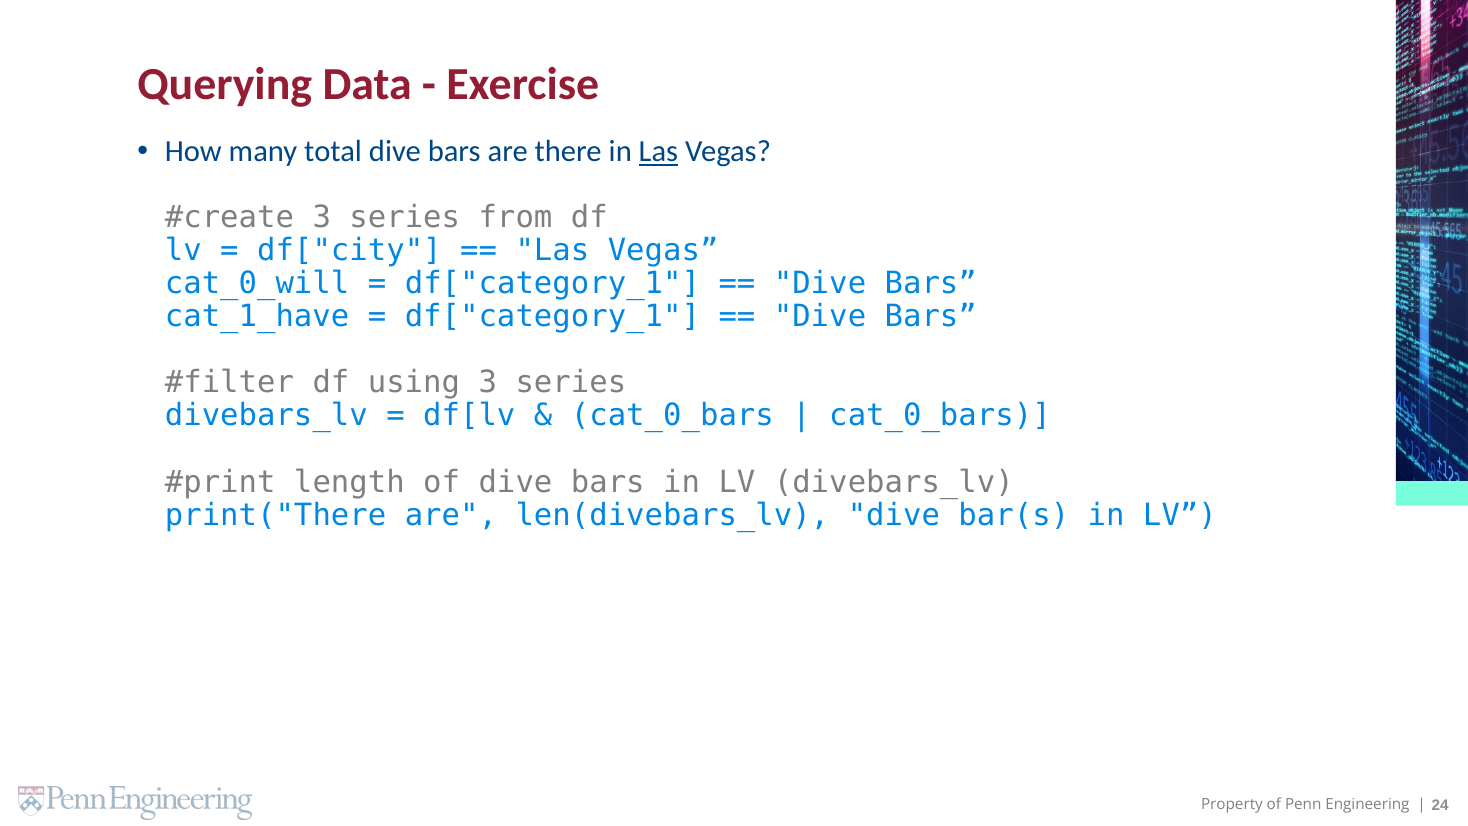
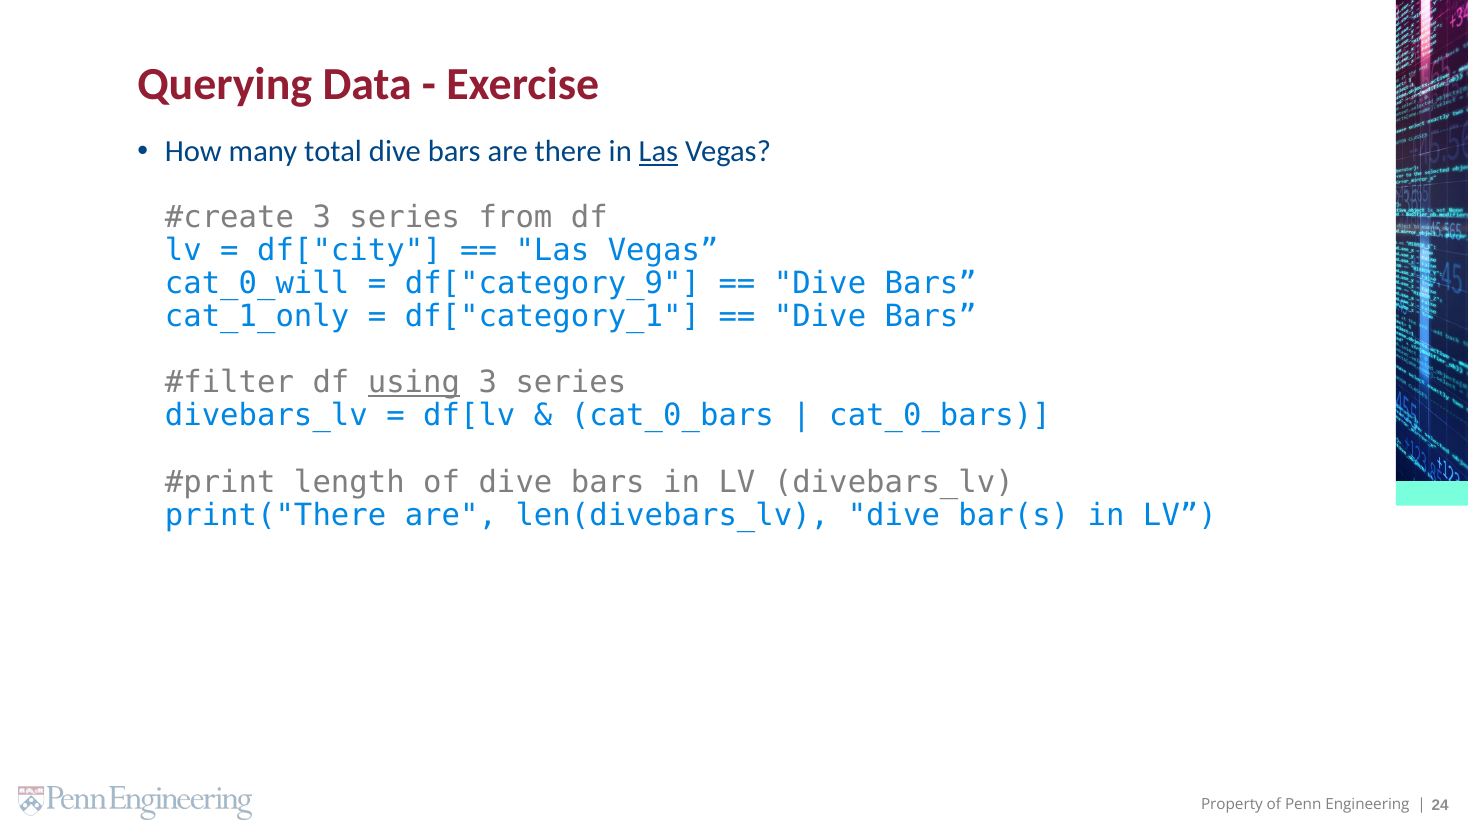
df["category_1 at (552, 284): df["category_1 -> df["category_9
cat_1_have: cat_1_have -> cat_1_only
using underline: none -> present
